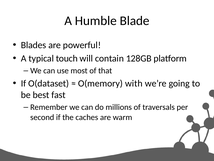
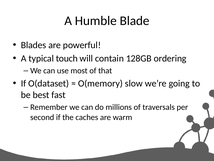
platform: platform -> ordering
with: with -> slow
